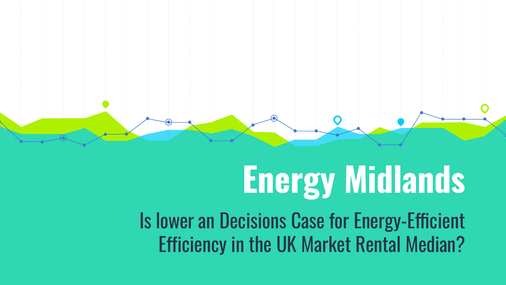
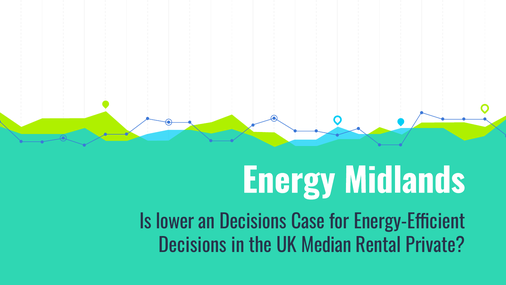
Efficiency at (193, 245): Efficiency -> Decisions
Market: Market -> Median
Median: Median -> Private
